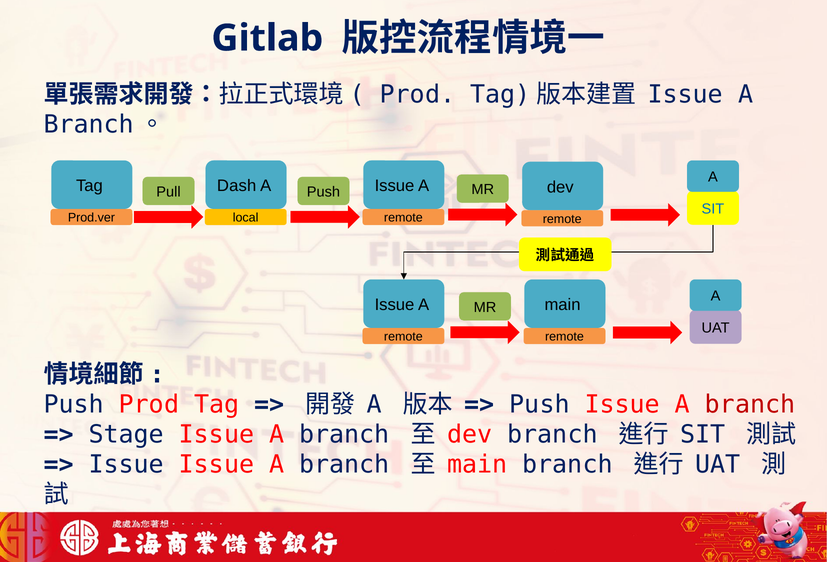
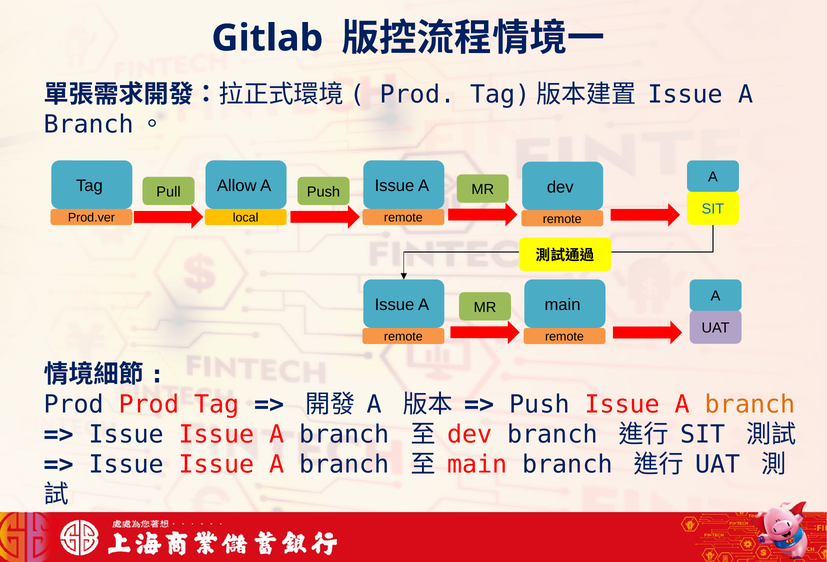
Dash: Dash -> Allow
Push at (74, 405): Push -> Prod
branch at (750, 405) colour: red -> orange
Stage at (126, 435): Stage -> Issue
